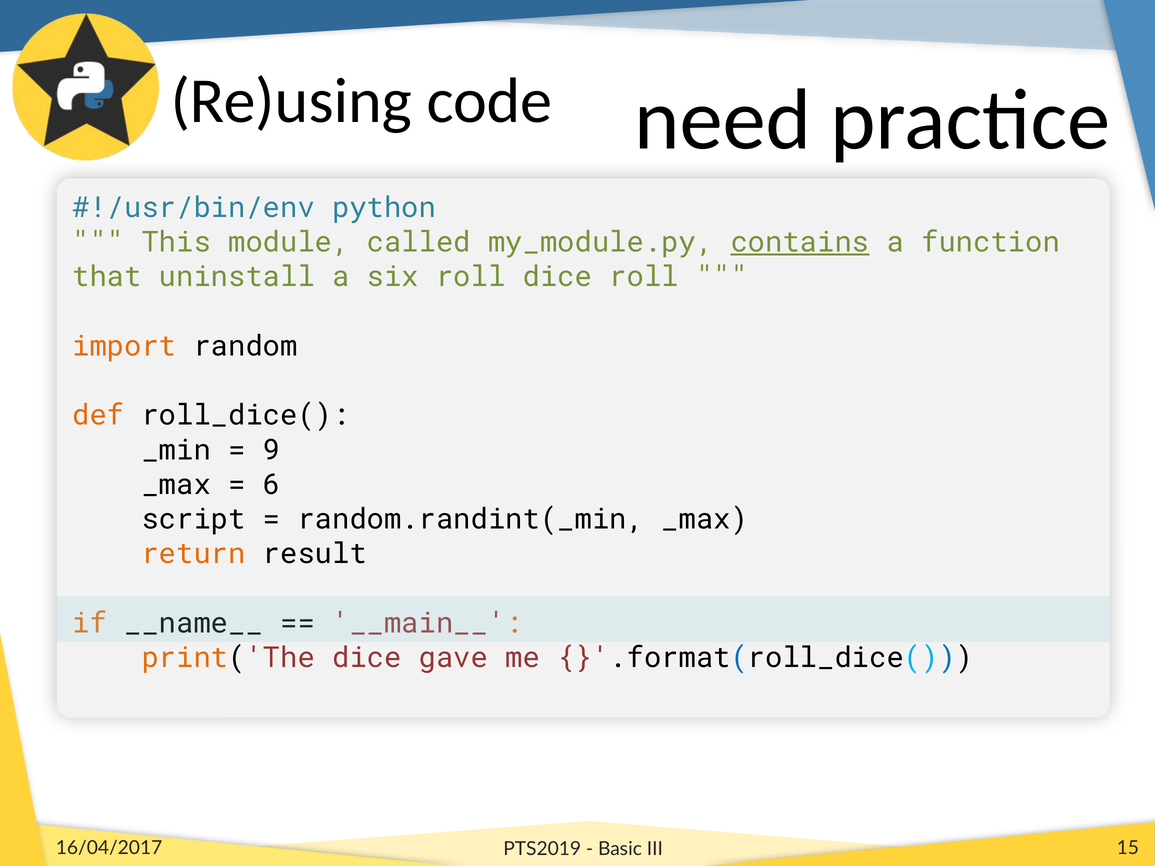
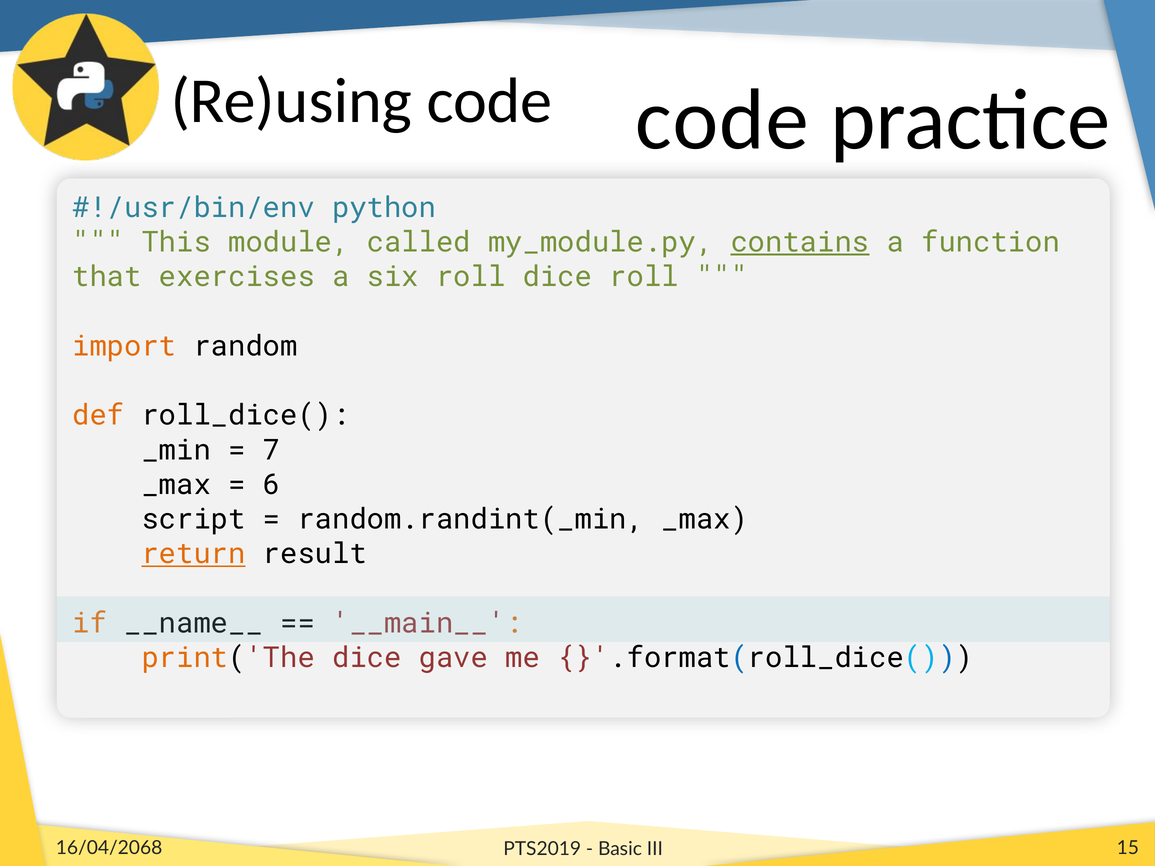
need at (723, 120): need -> code
uninstall: uninstall -> exercises
9: 9 -> 7
return underline: none -> present
16/04/2017: 16/04/2017 -> 16/04/2068
